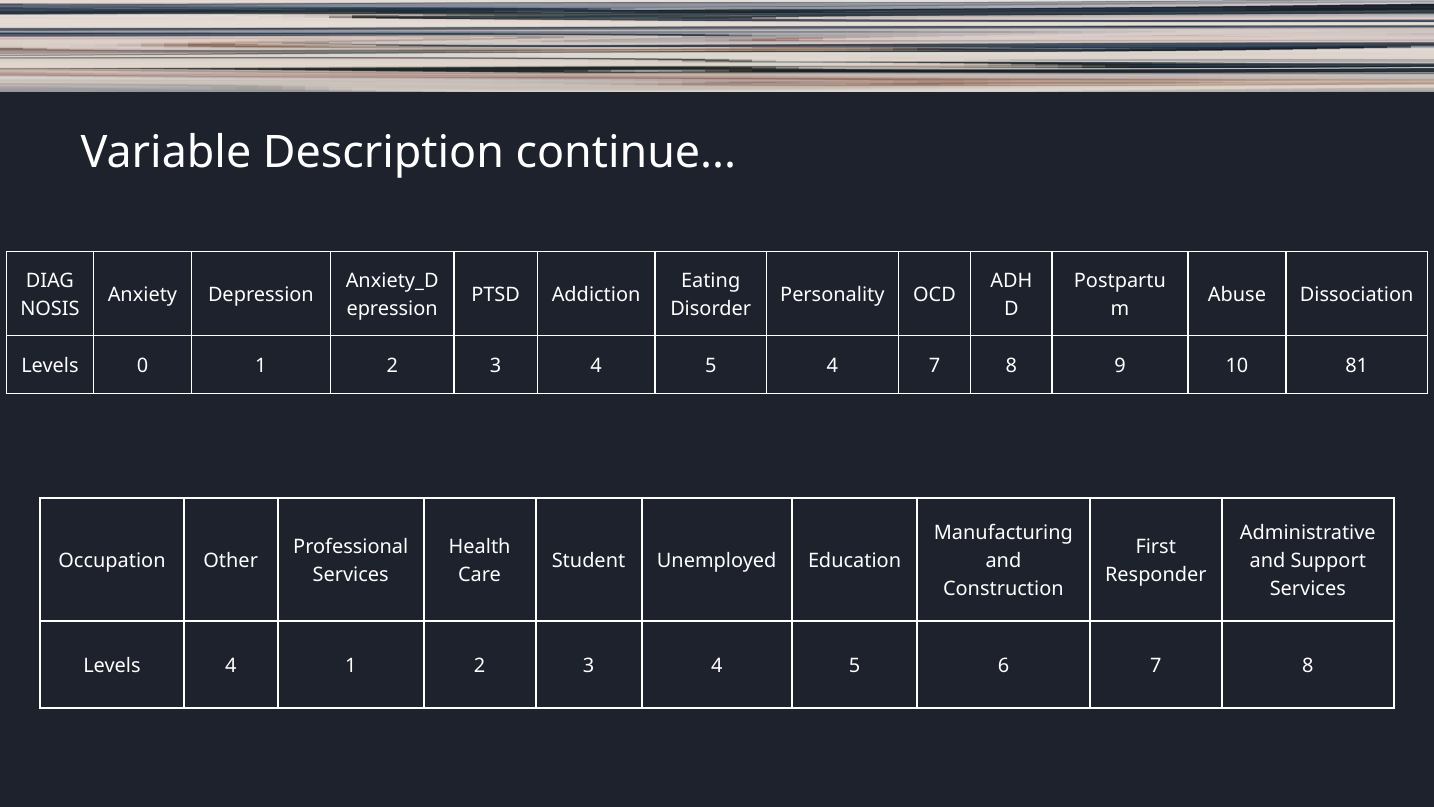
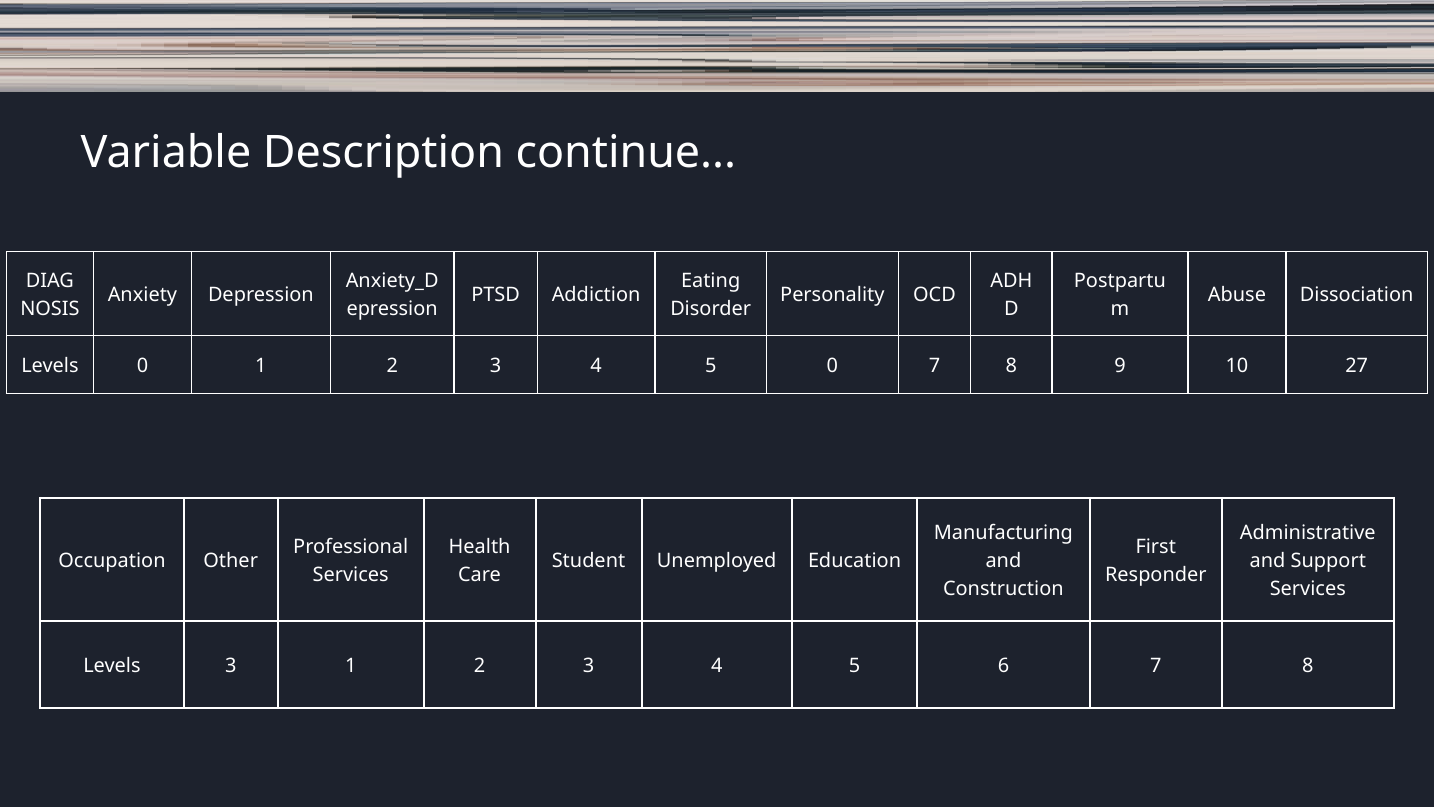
5 4: 4 -> 0
81: 81 -> 27
Levels 4: 4 -> 3
